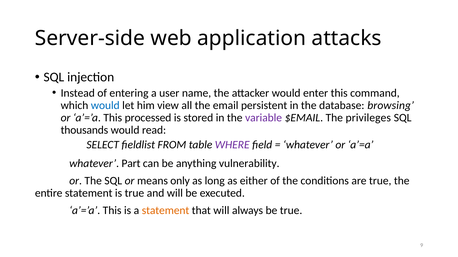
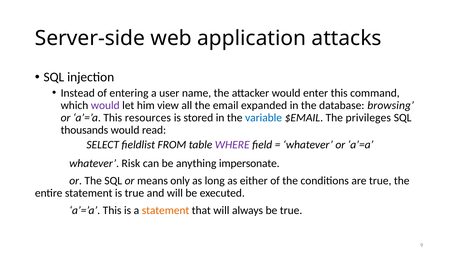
would at (105, 106) colour: blue -> purple
persistent: persistent -> expanded
processed: processed -> resources
variable colour: purple -> blue
Part: Part -> Risk
vulnerability: vulnerability -> impersonate
